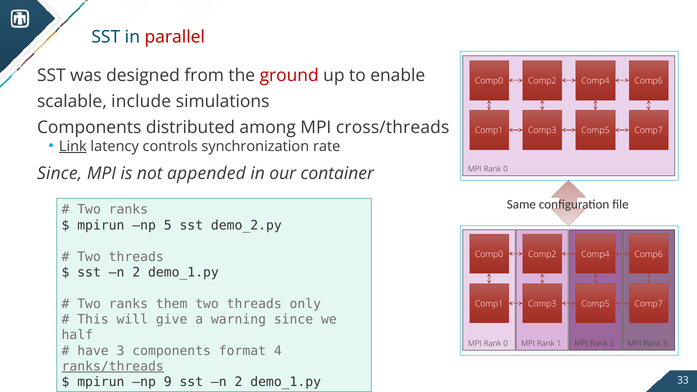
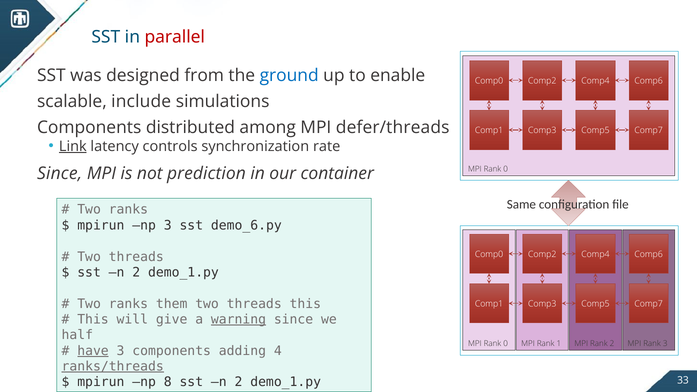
ground colour: red -> blue
cross/threads: cross/threads -> defer/threads
appended: appended -> prediction
np 5: 5 -> 3
demo_2.py: demo_2.py -> demo_6.py
threads only: only -> this
warning underline: none -> present
have underline: none -> present
format: format -> adding
9: 9 -> 8
